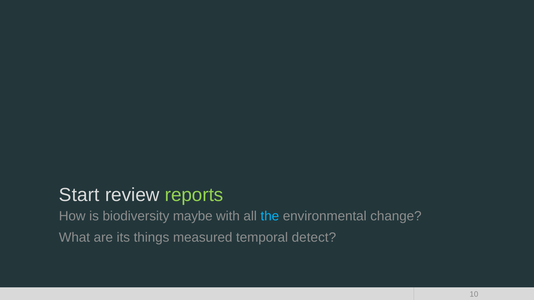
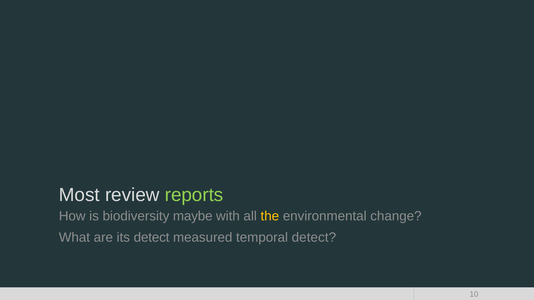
Start: Start -> Most
the colour: light blue -> yellow
its things: things -> detect
